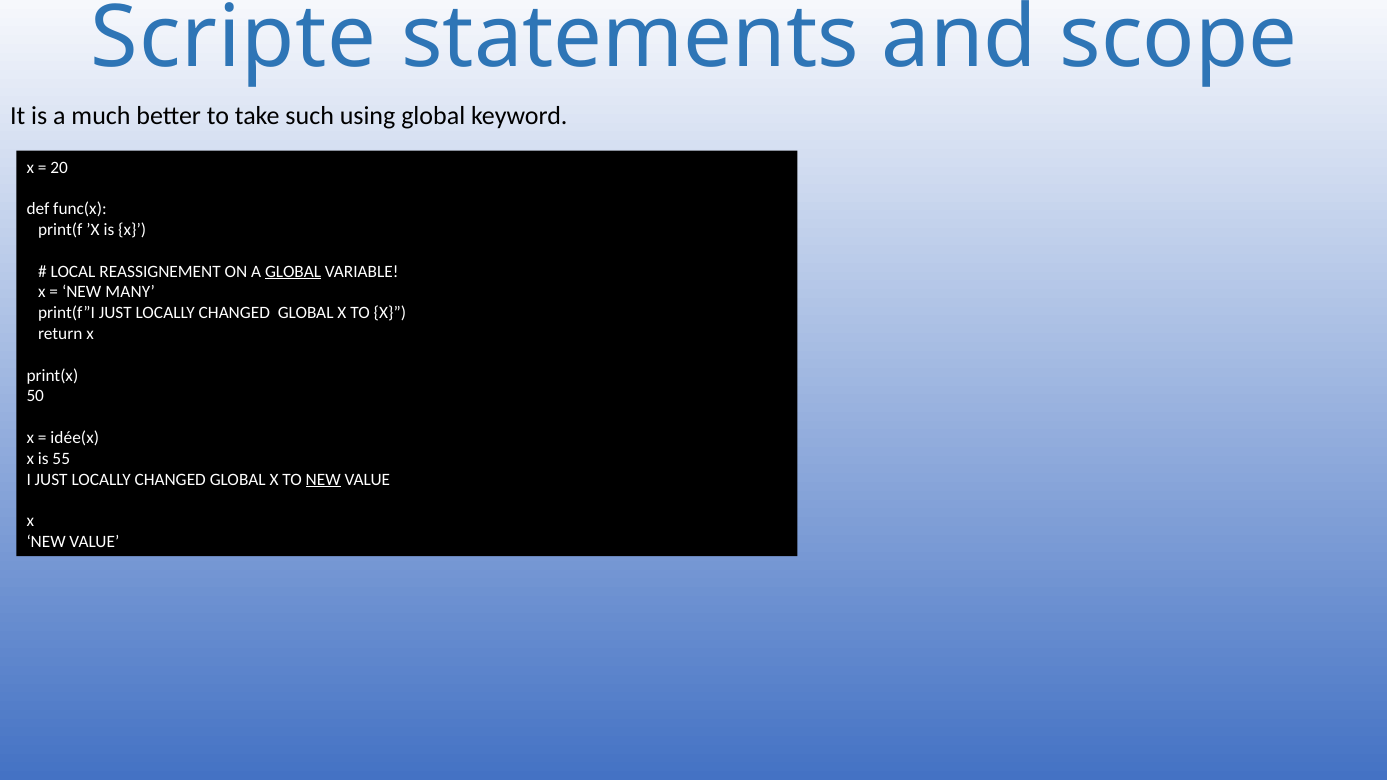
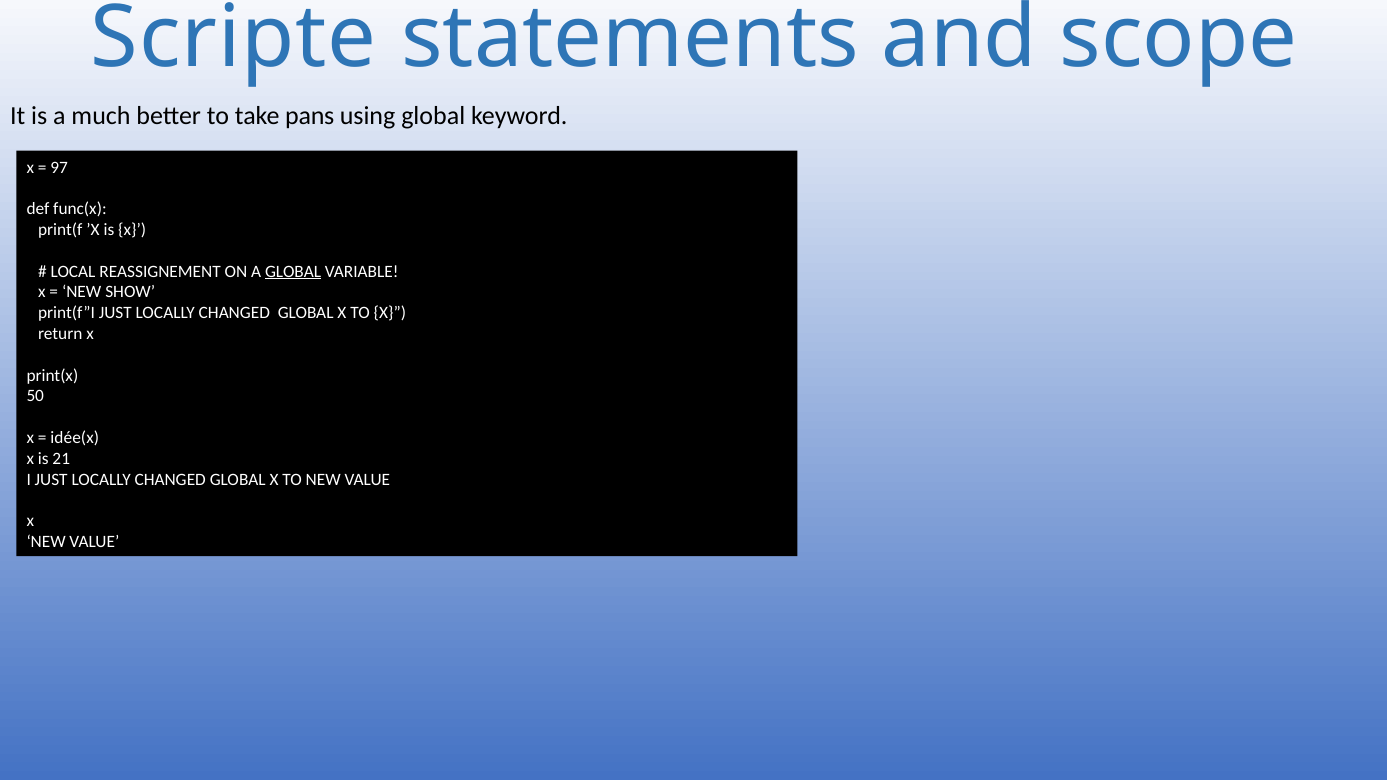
such: such -> pans
20: 20 -> 97
MANY: MANY -> SHOW
55: 55 -> 21
NEW at (323, 480) underline: present -> none
